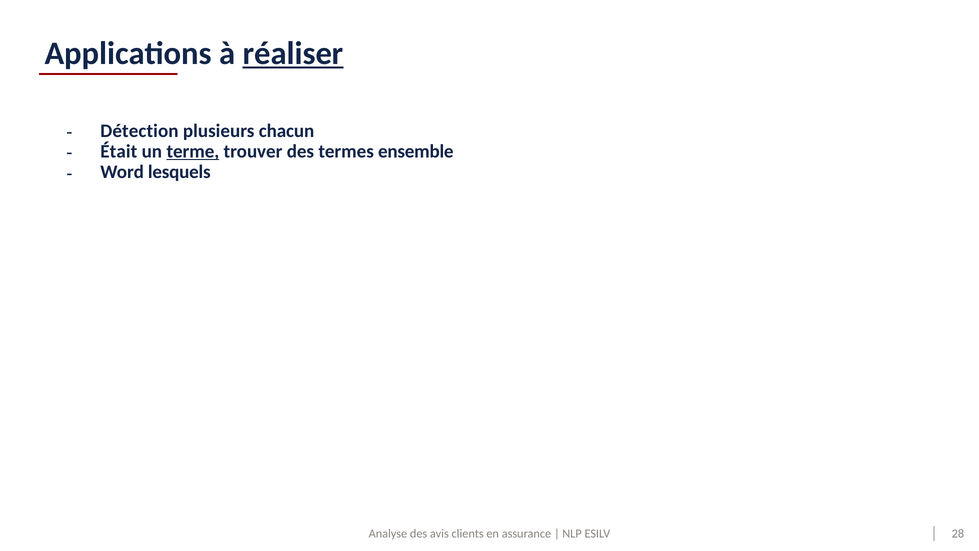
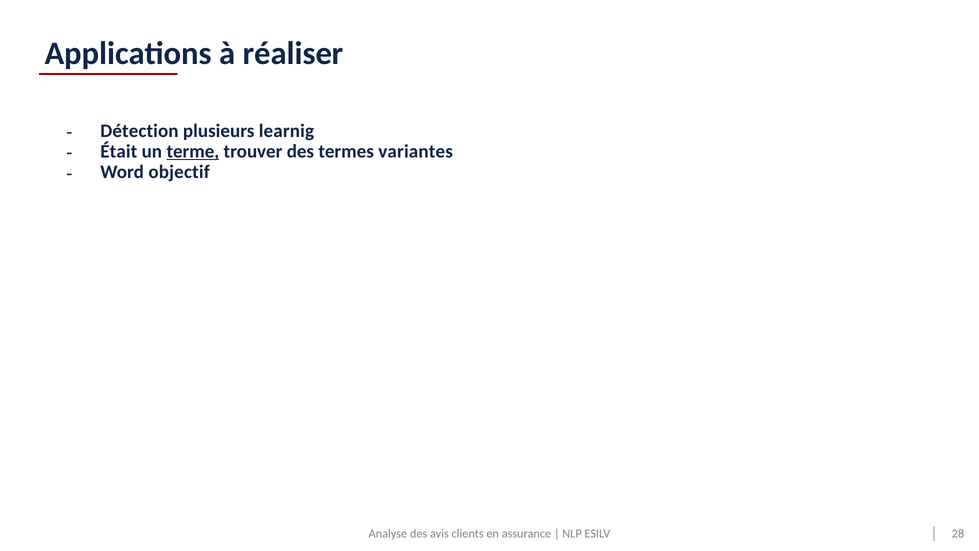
réaliser underline: present -> none
chacun: chacun -> learnig
ensemble: ensemble -> variantes
lesquels: lesquels -> objectif
